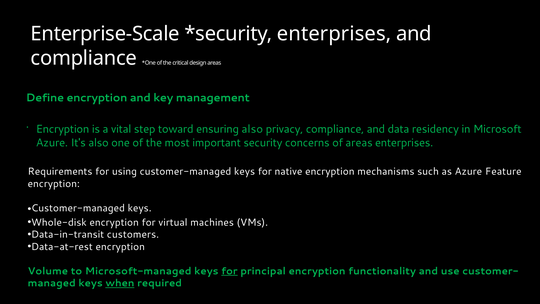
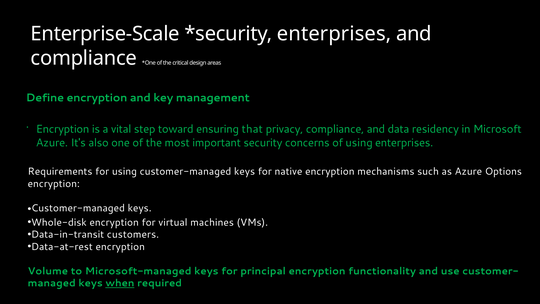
ensuring also: also -> that
of areas: areas -> using
Feature: Feature -> Options
for at (229, 271) underline: present -> none
